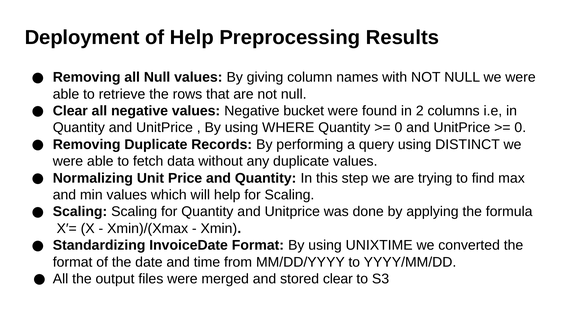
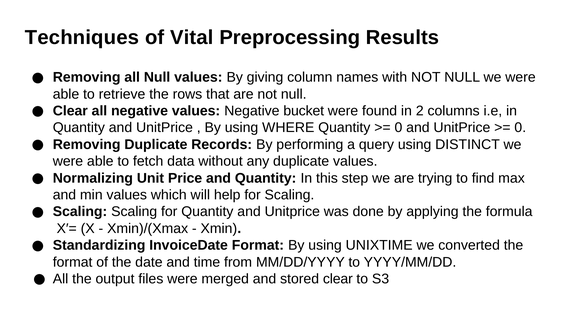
Deployment: Deployment -> Techniques
of Help: Help -> Vital
